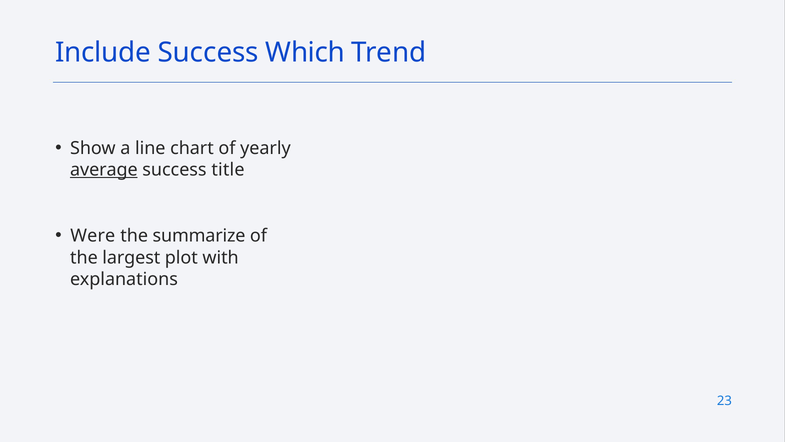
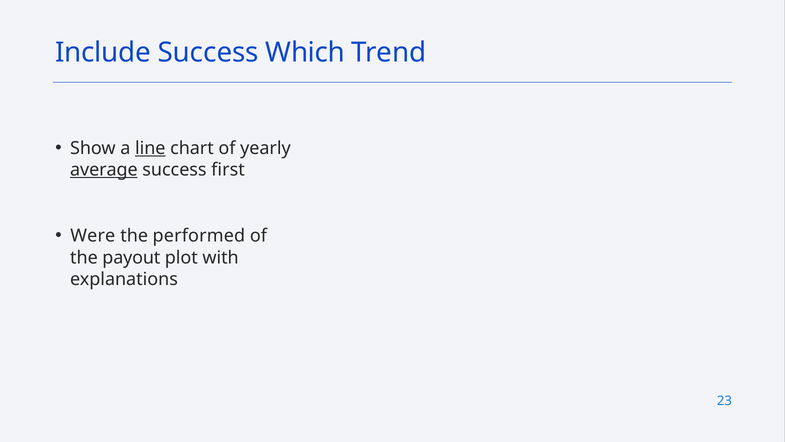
line underline: none -> present
title: title -> first
summarize: summarize -> performed
largest: largest -> payout
